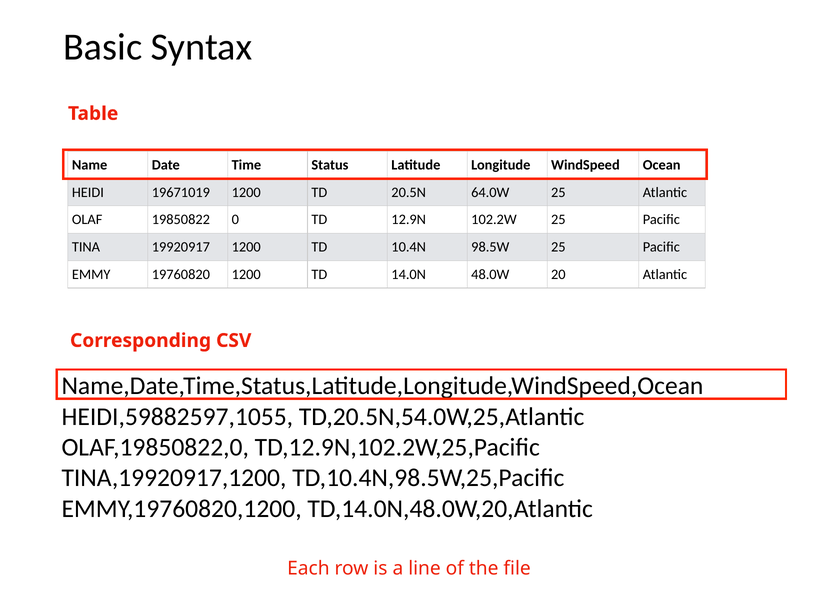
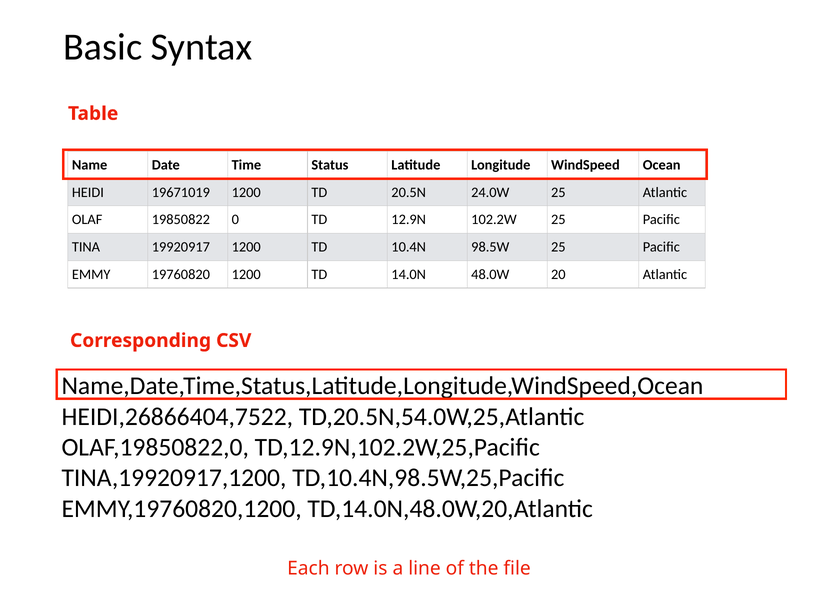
64.0W: 64.0W -> 24.0W
HEIDI,59882597,1055: HEIDI,59882597,1055 -> HEIDI,26866404,7522
